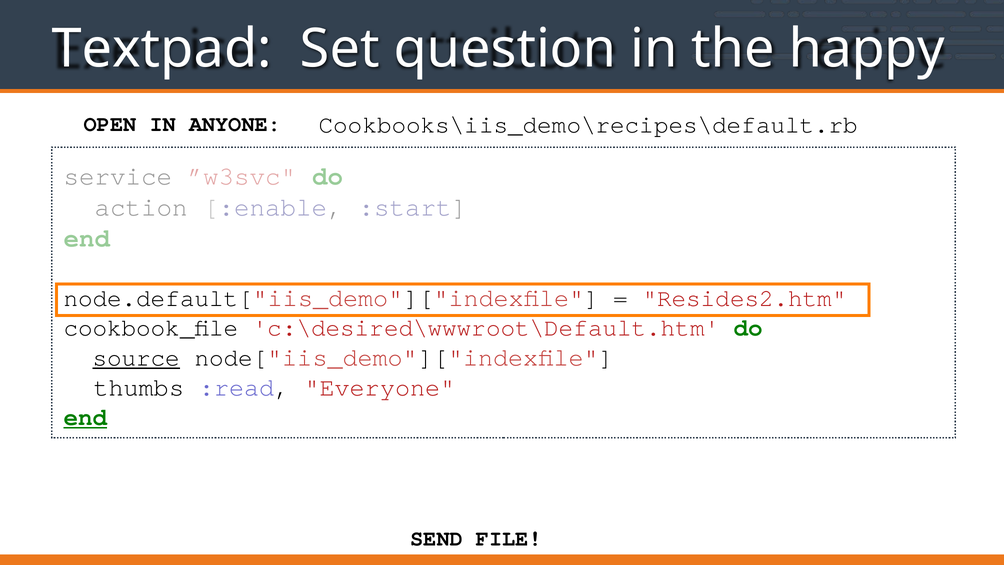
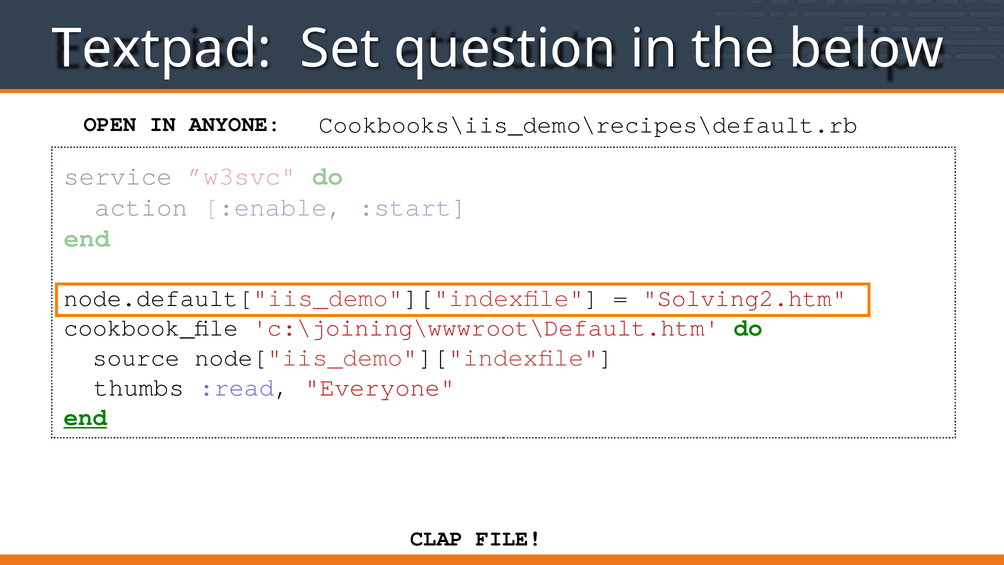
happy: happy -> below
Resides2.htm: Resides2.htm -> Solving2.htm
c:\desired\wwwroot\Default.htm: c:\desired\wwwroot\Default.htm -> c:\joining\wwwroot\Default.htm
source underline: present -> none
SEND: SEND -> CLAP
